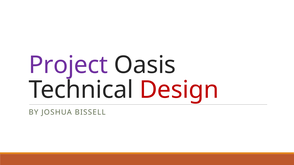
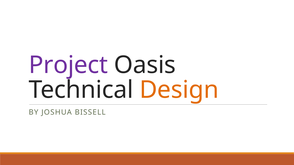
Design colour: red -> orange
